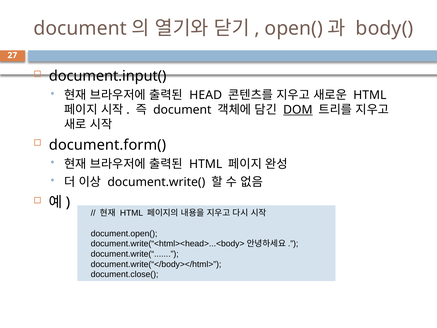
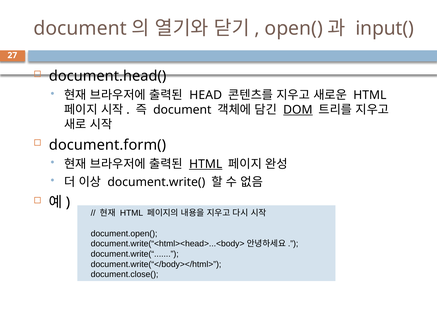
body(: body( -> input(
document.input(: document.input( -> document.head(
HTML at (206, 164) underline: none -> present
